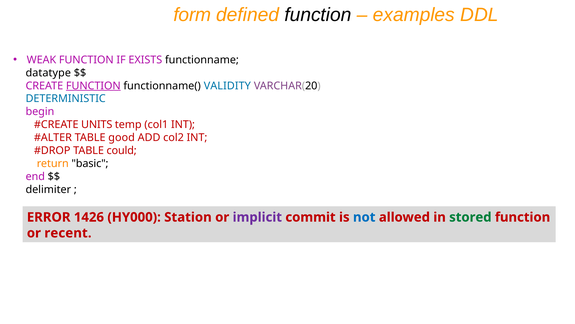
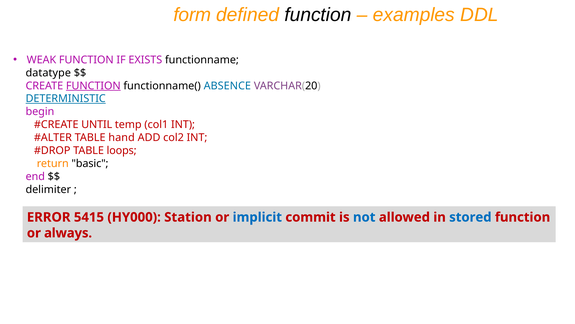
VALIDITY: VALIDITY -> ABSENCE
DETERMINISTIC underline: none -> present
UNITS: UNITS -> UNTIL
good: good -> hand
could: could -> loops
1426: 1426 -> 5415
implicit colour: purple -> blue
stored colour: green -> blue
recent: recent -> always
